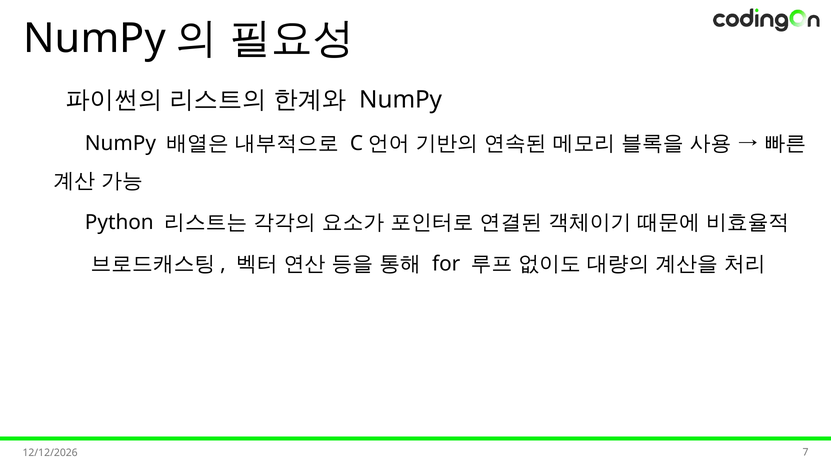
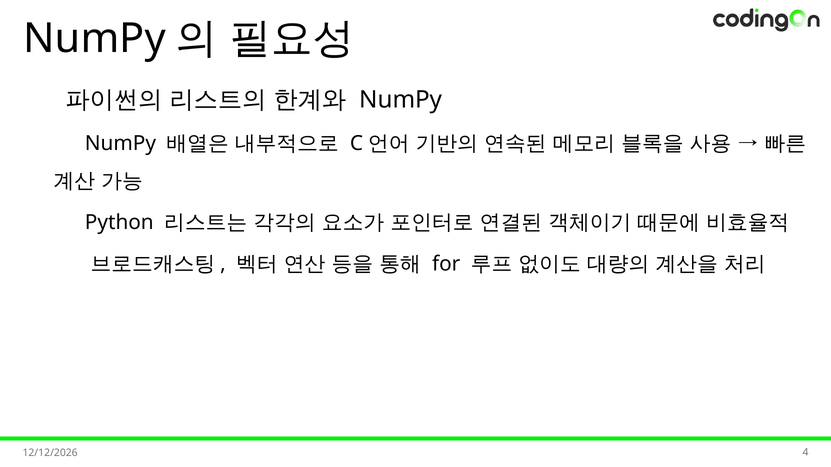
7: 7 -> 4
